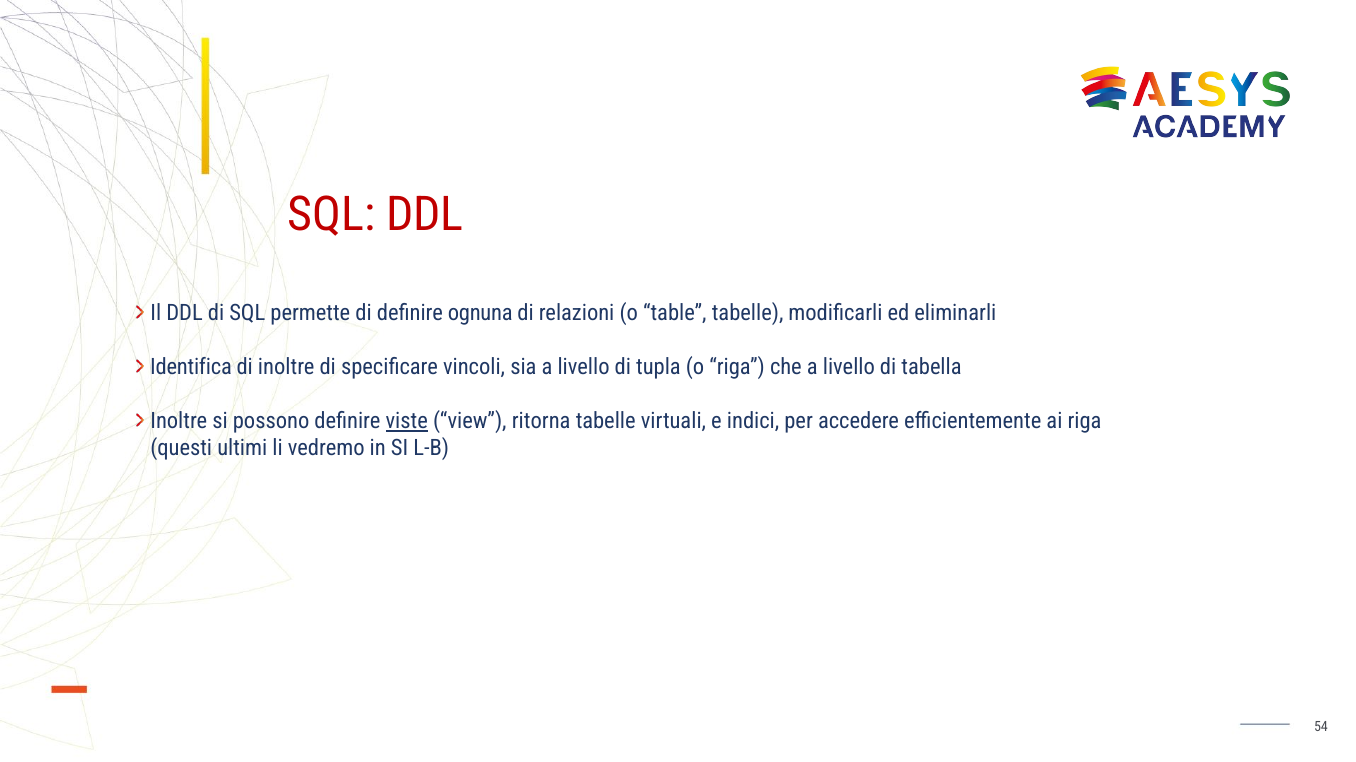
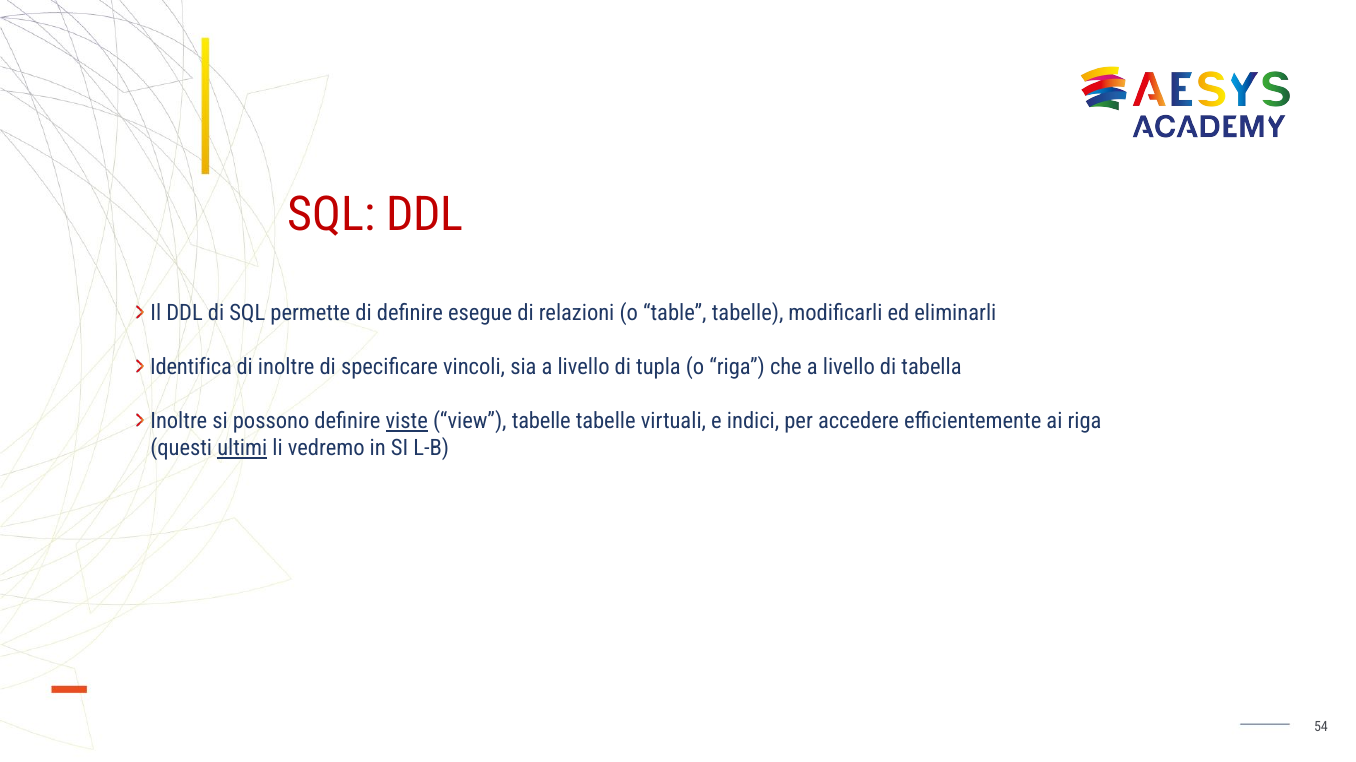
ognuna: ognuna -> esegue
view ritorna: ritorna -> tabelle
ultimi underline: none -> present
